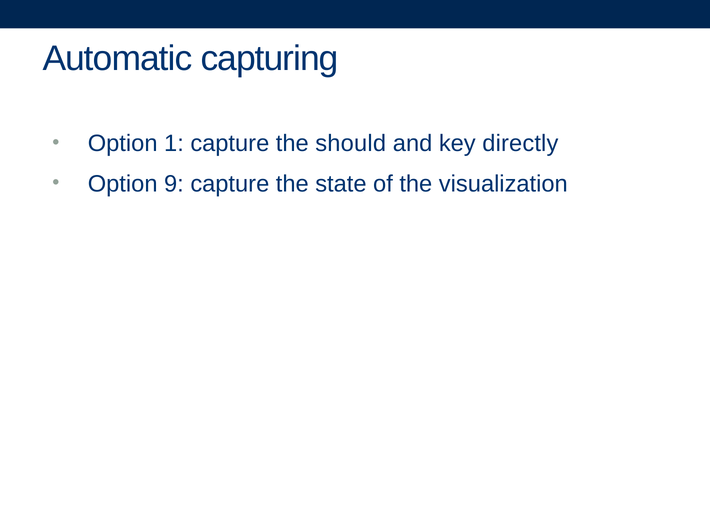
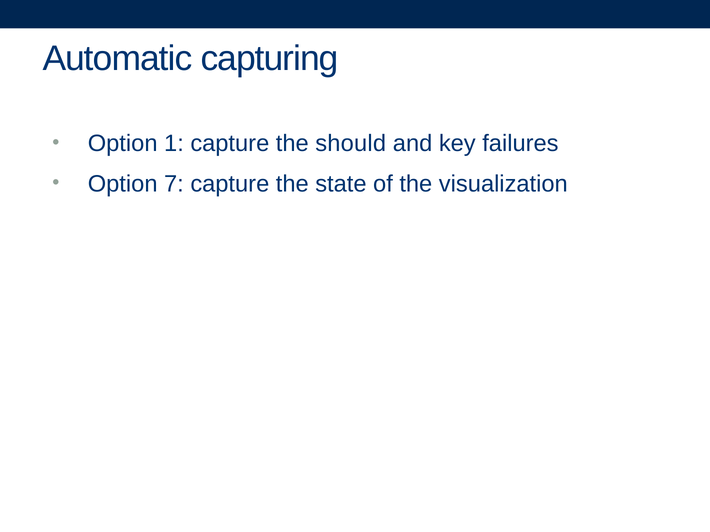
directly: directly -> failures
9: 9 -> 7
